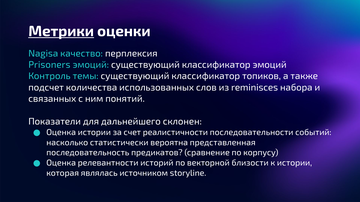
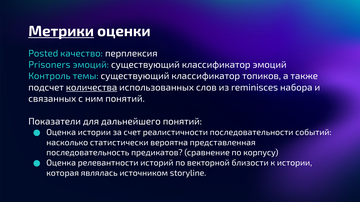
Nagisa: Nagisa -> Posted
количества underline: none -> present
дальнейшего склонен: склонен -> понятий
